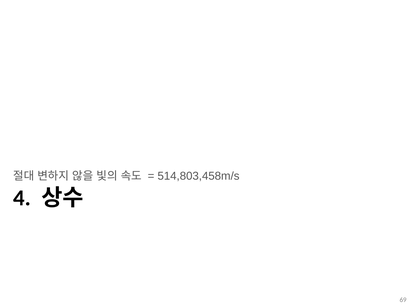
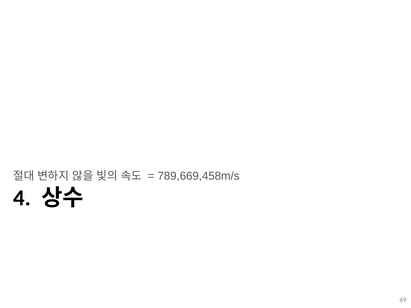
514,803,458m/s: 514,803,458m/s -> 789,669,458m/s
